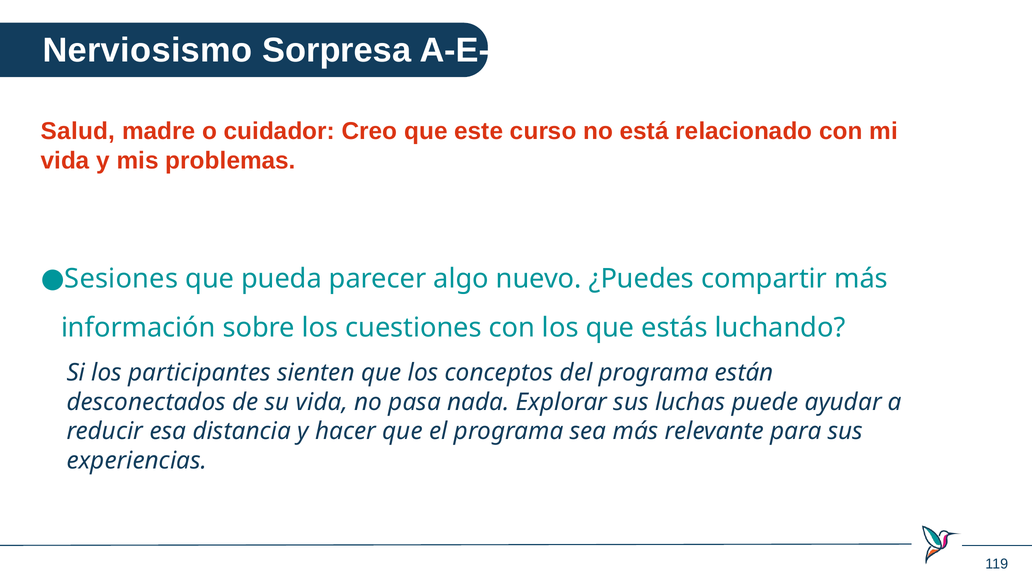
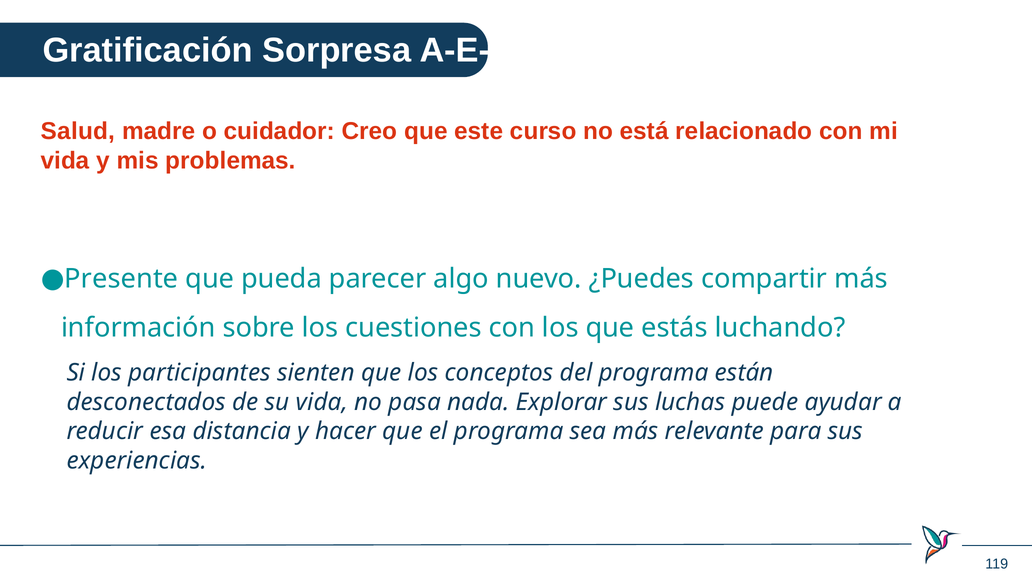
Nerviosismo: Nerviosismo -> Gratificación
Sesiones: Sesiones -> Presente
